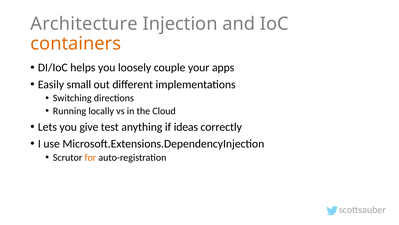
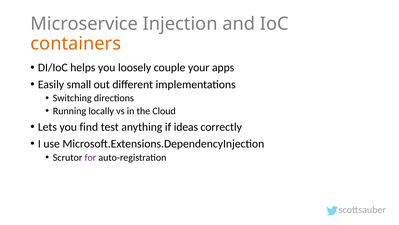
Architecture: Architecture -> Microservice
give: give -> find
for colour: orange -> purple
